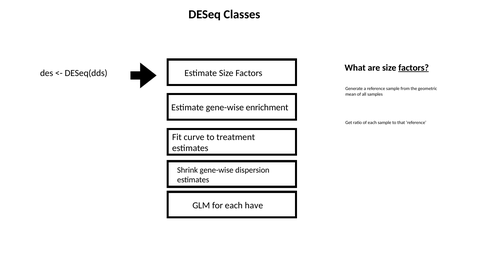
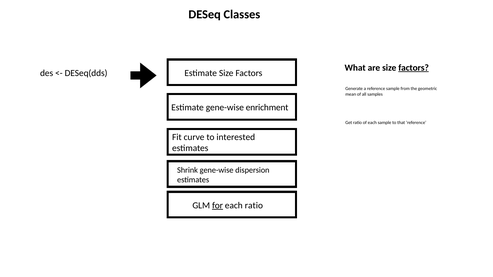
treatment: treatment -> interested
for underline: none -> present
each have: have -> ratio
